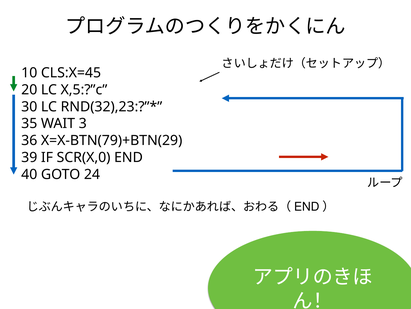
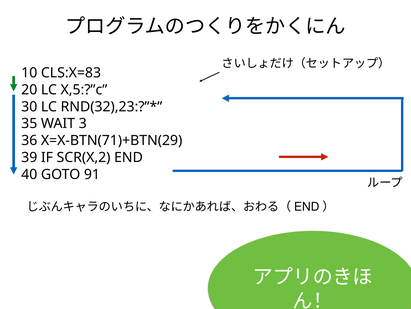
CLS:X=45: CLS:X=45 -> CLS:X=83
X=X-BTN(79)+BTN(29: X=X-BTN(79)+BTN(29 -> X=X-BTN(71)+BTN(29
SCR(X,0: SCR(X,0 -> SCR(X,2
24: 24 -> 91
